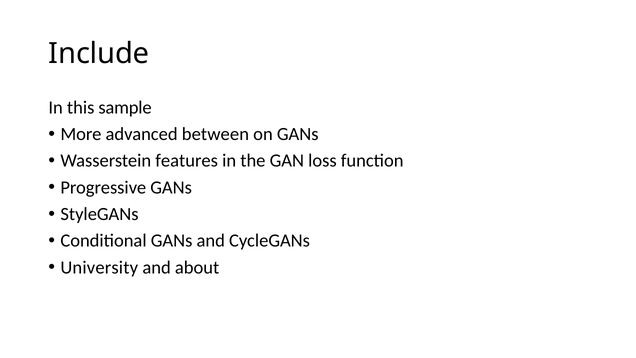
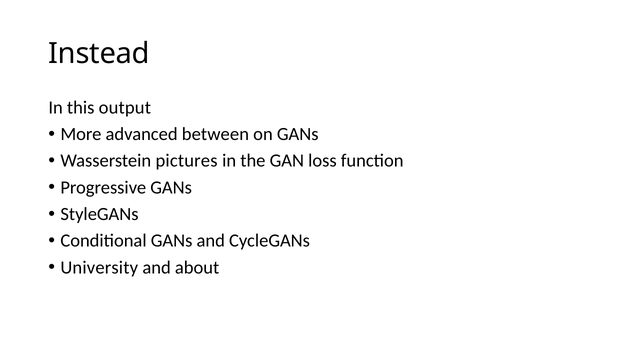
Include: Include -> Instead
sample: sample -> output
features: features -> pictures
